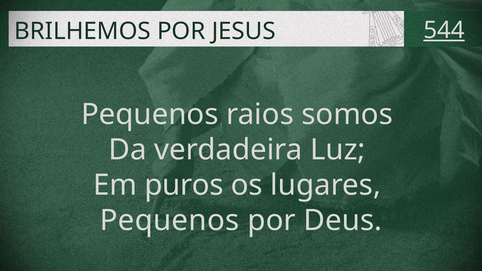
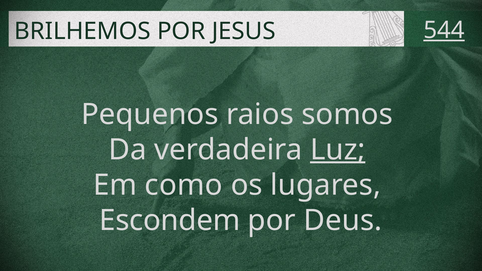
Luz underline: none -> present
puros: puros -> como
Pequenos at (169, 220): Pequenos -> Escondem
